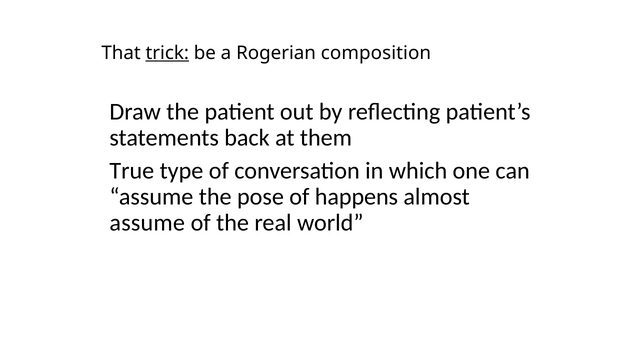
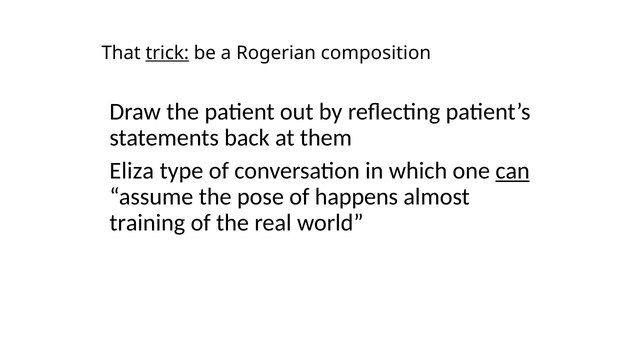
True: True -> Eliza
can underline: none -> present
assume at (147, 223): assume -> training
